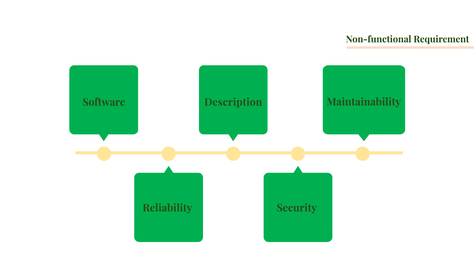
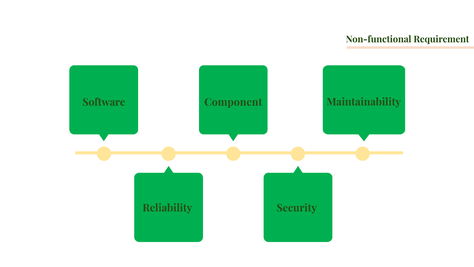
Description: Description -> Component
